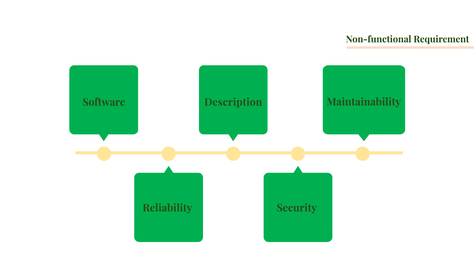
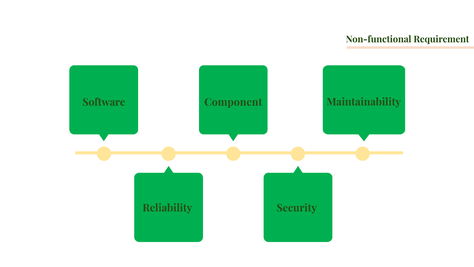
Description: Description -> Component
